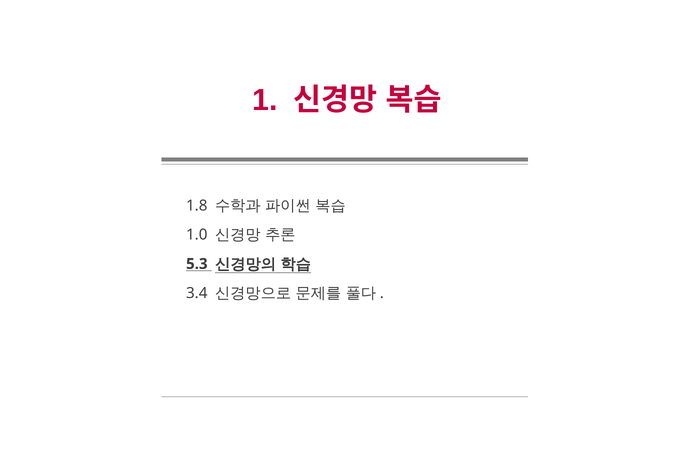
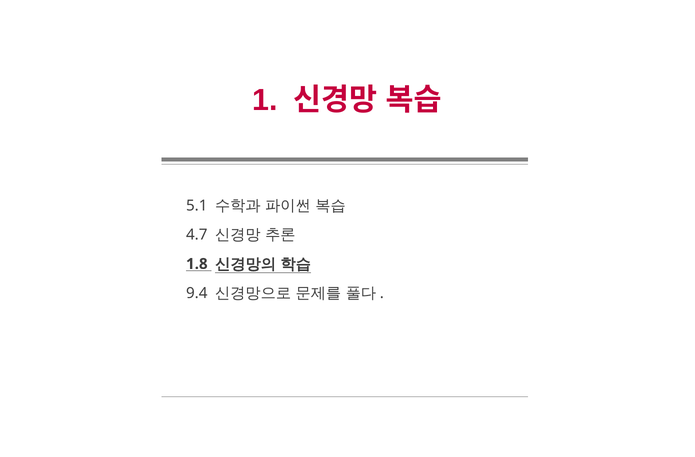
1.8: 1.8 -> 5.1
1.0: 1.0 -> 4.7
5.3: 5.3 -> 1.8
3.4: 3.4 -> 9.4
